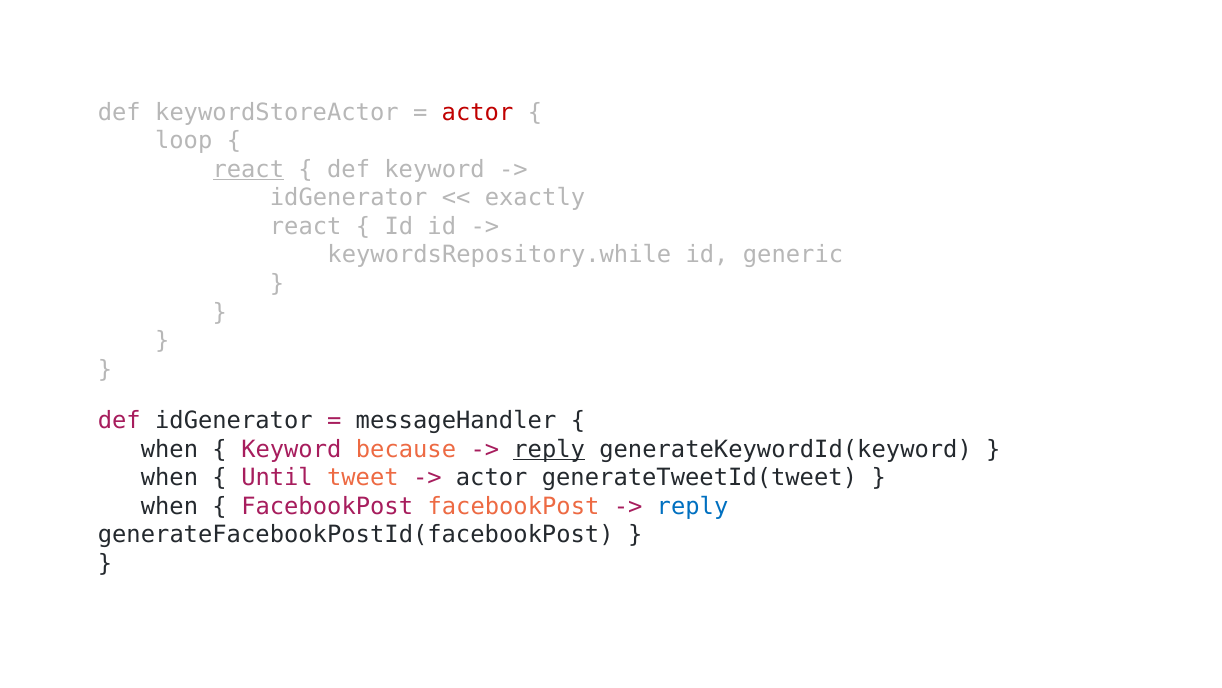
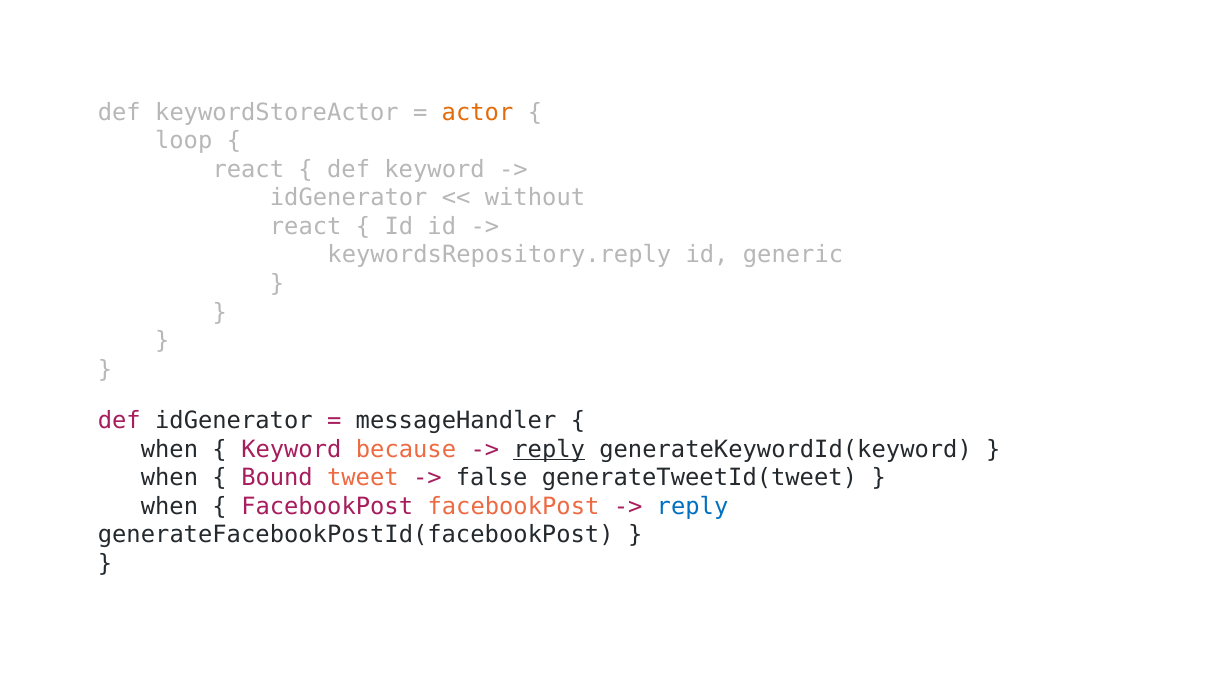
actor at (478, 112) colour: red -> orange
react at (248, 169) underline: present -> none
exactly: exactly -> without
keywordsRepository.while: keywordsRepository.while -> keywordsRepository.reply
Until: Until -> Bound
actor at (492, 478): actor -> false
